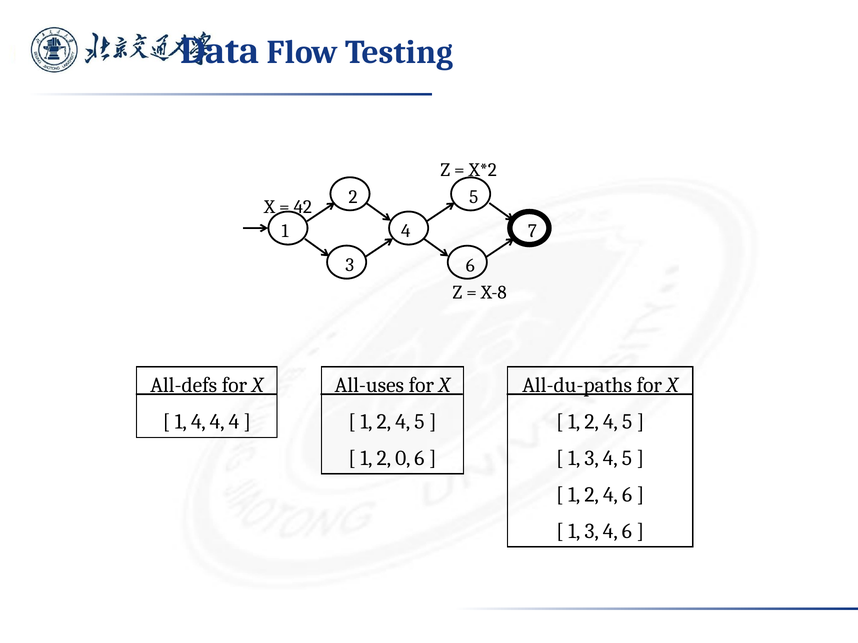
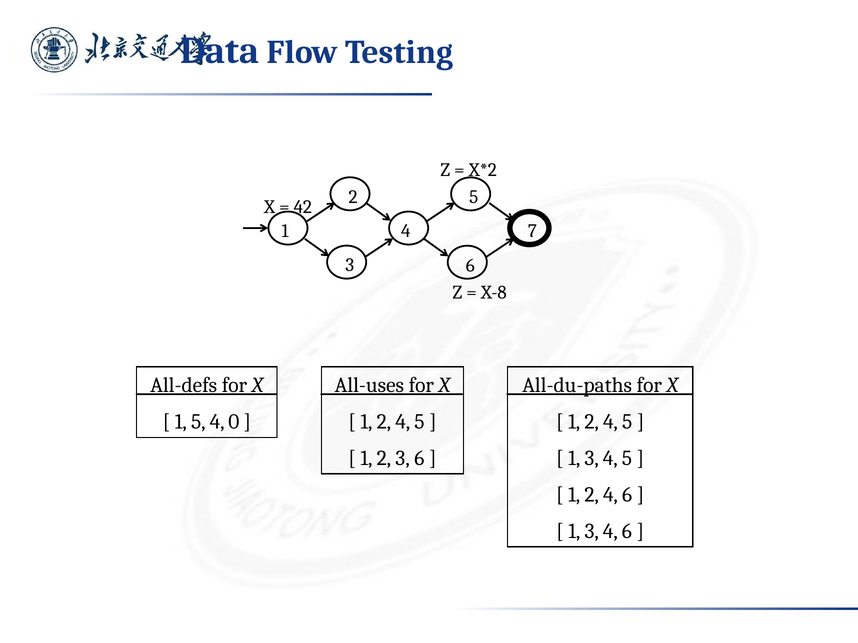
1 4: 4 -> 5
4 at (234, 422): 4 -> 0
2 0: 0 -> 3
